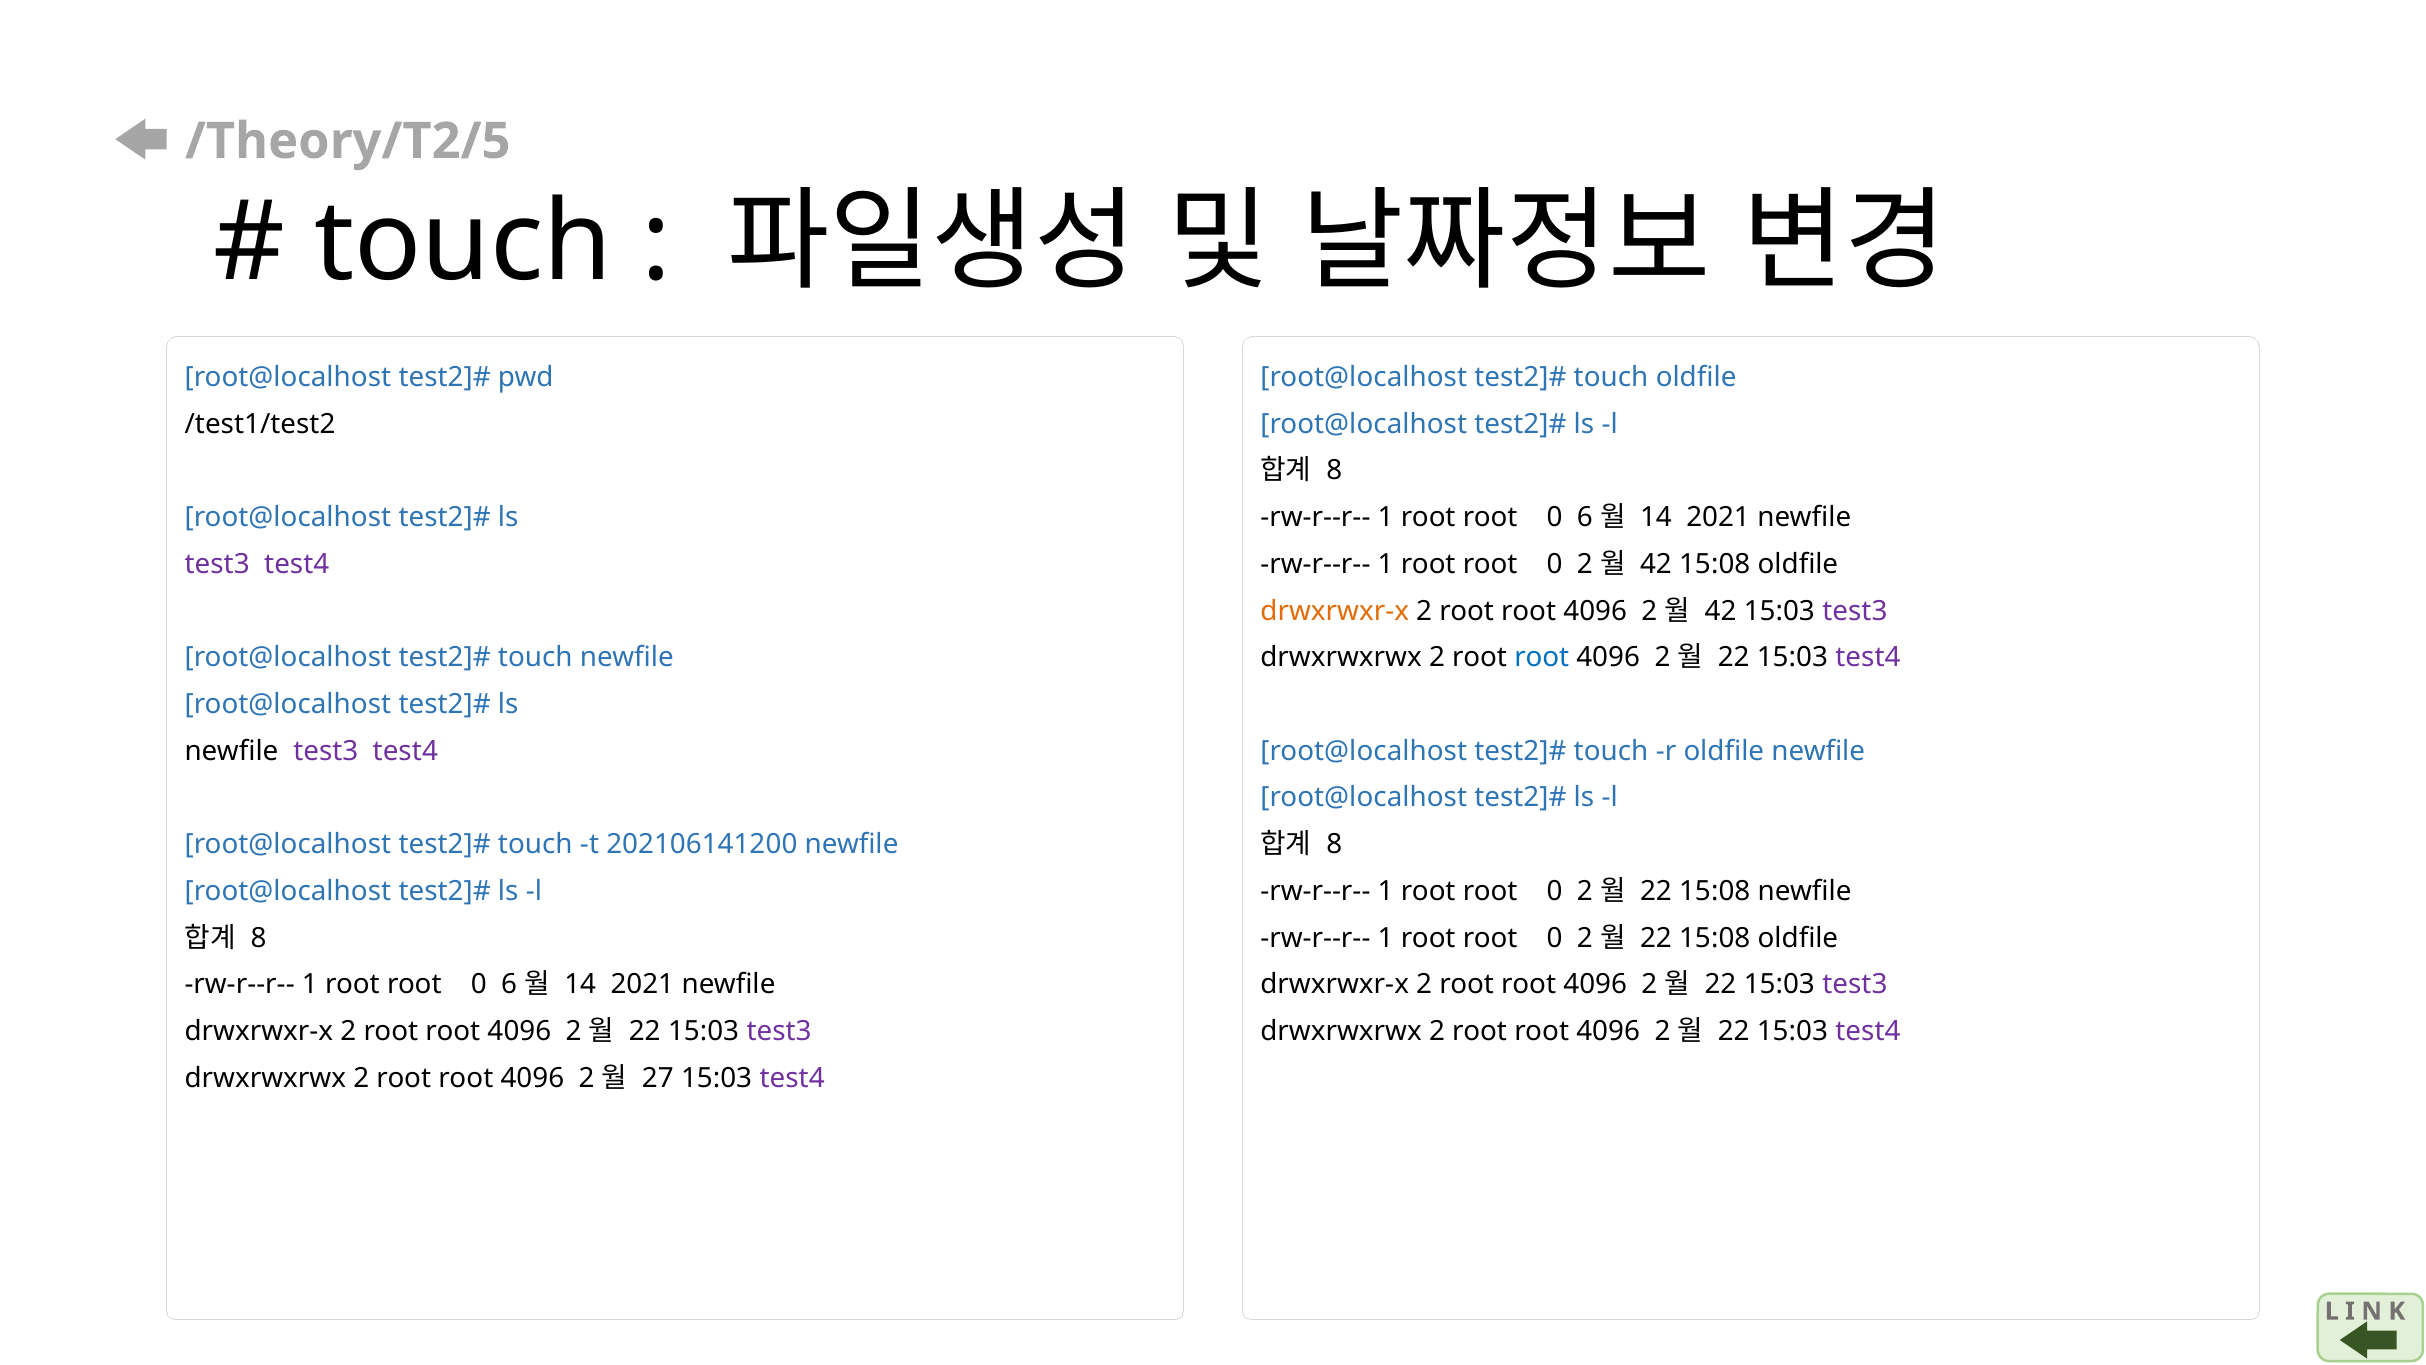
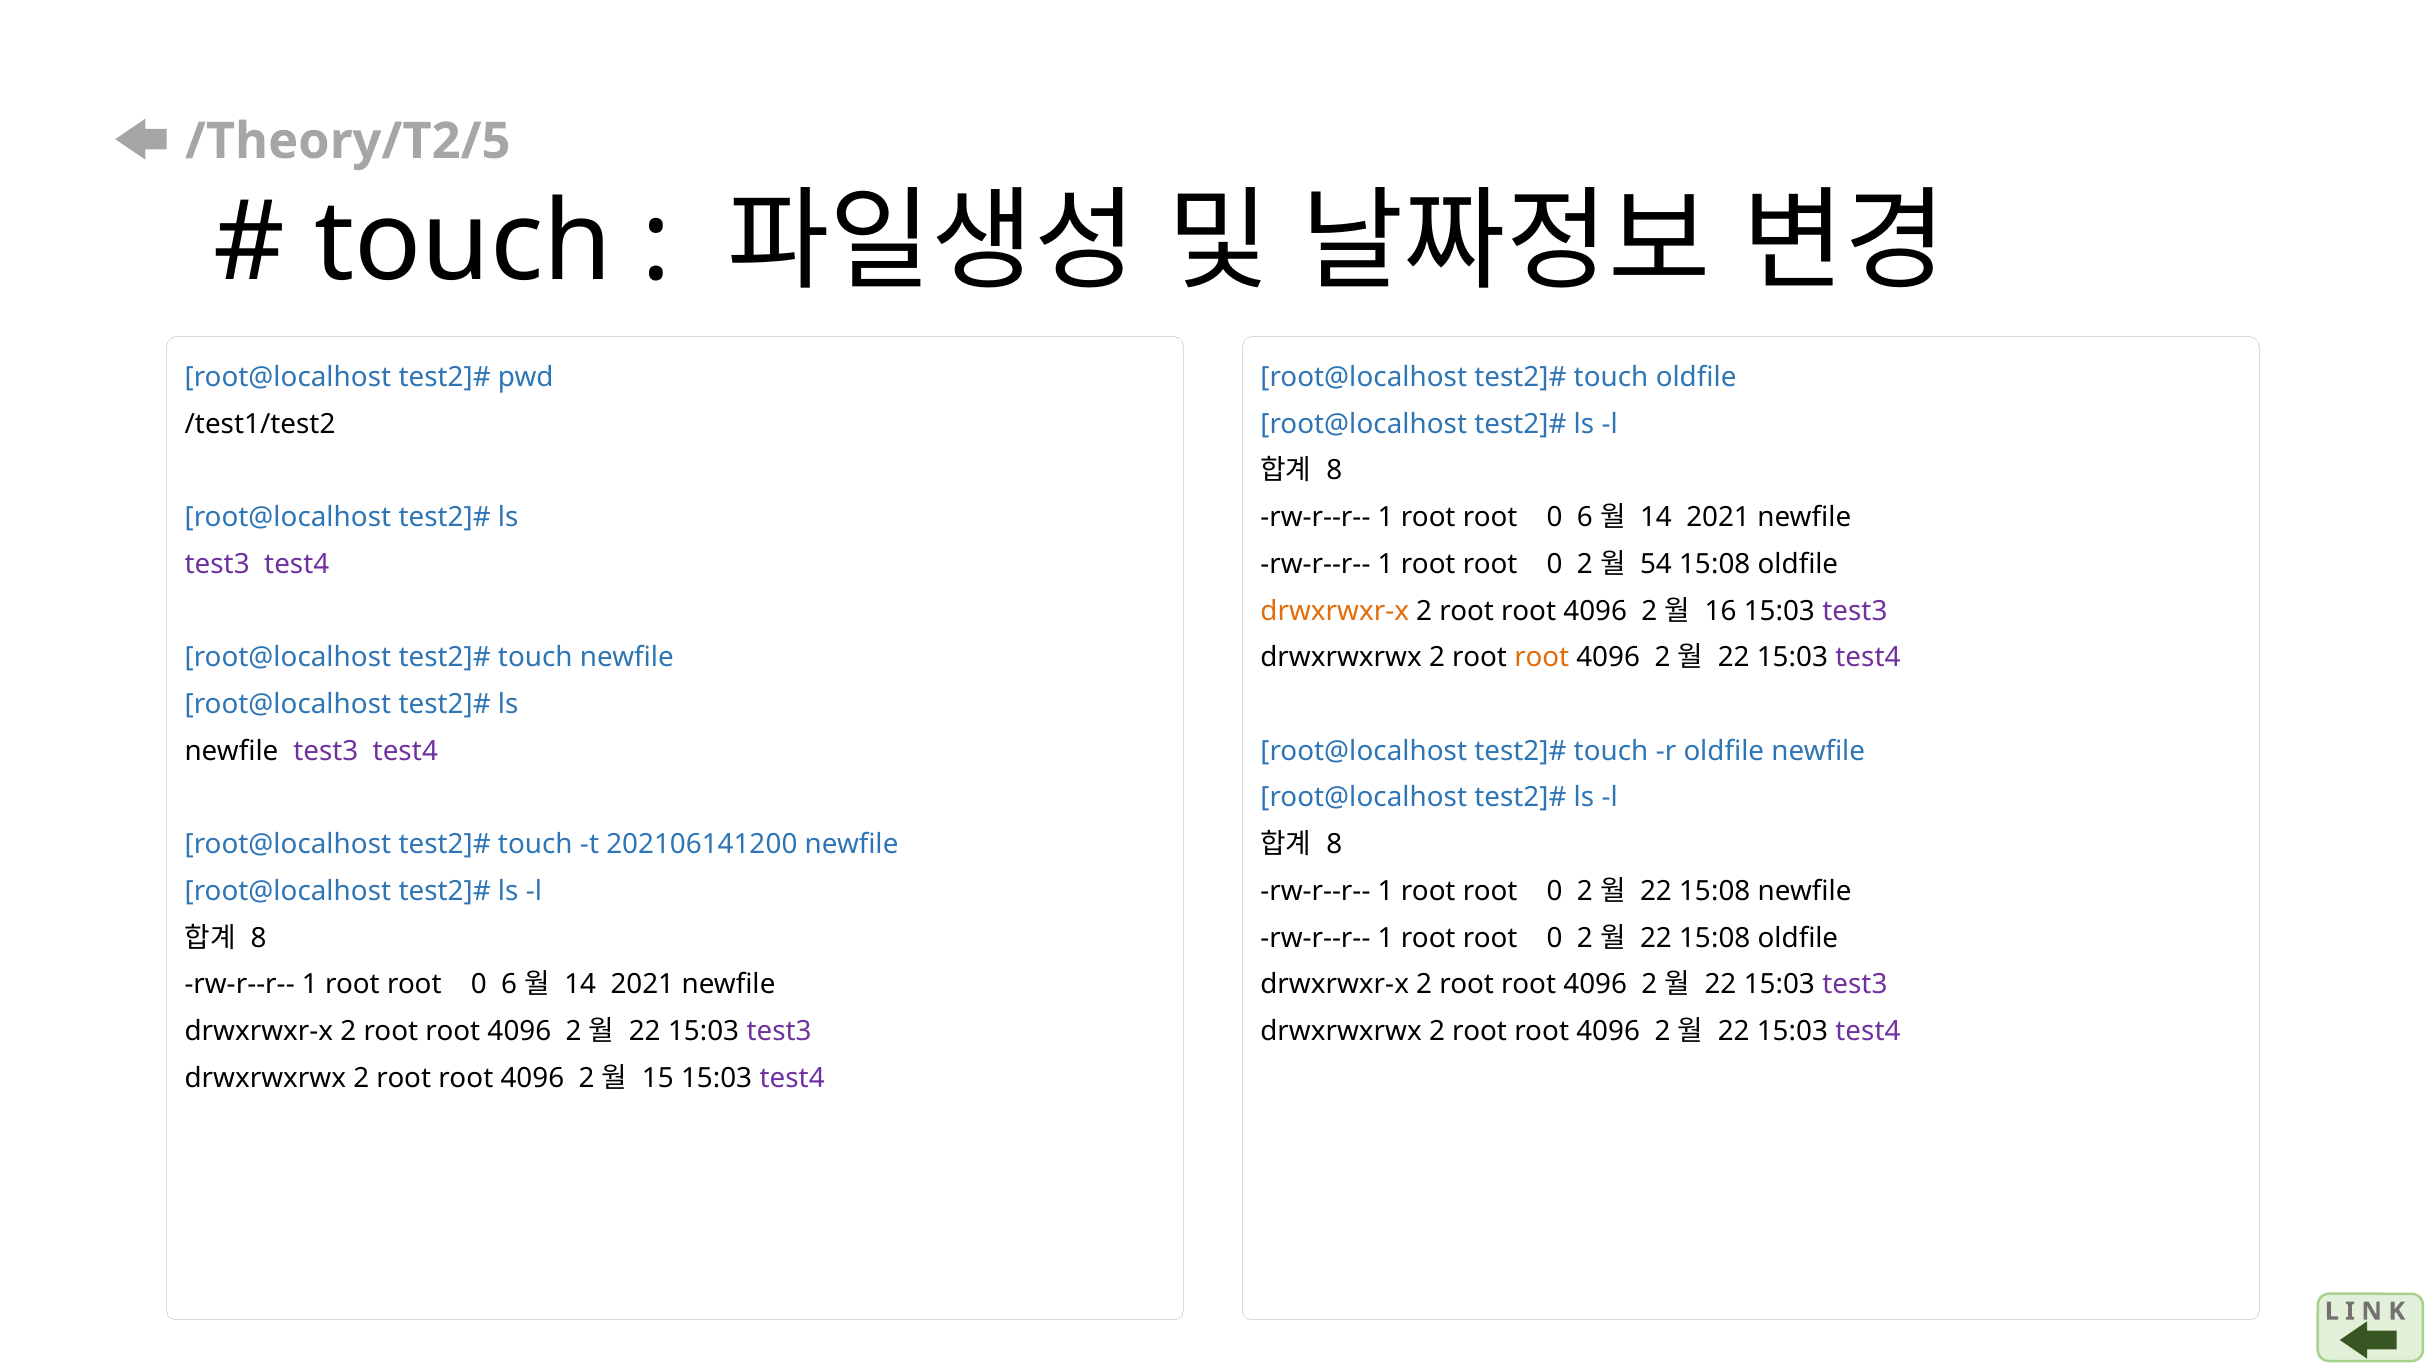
42 at (1656, 564): 42 -> 54
42 at (1721, 611): 42 -> 16
root at (1542, 657) colour: blue -> orange
27: 27 -> 15
